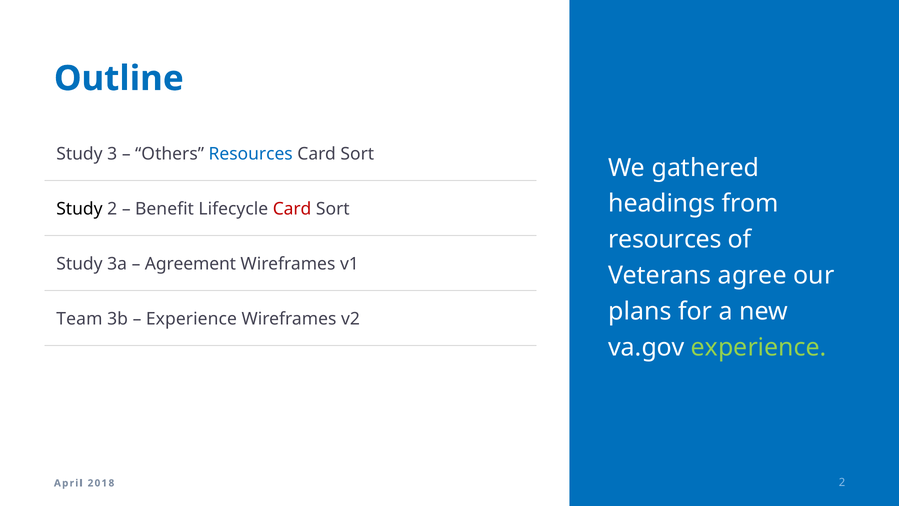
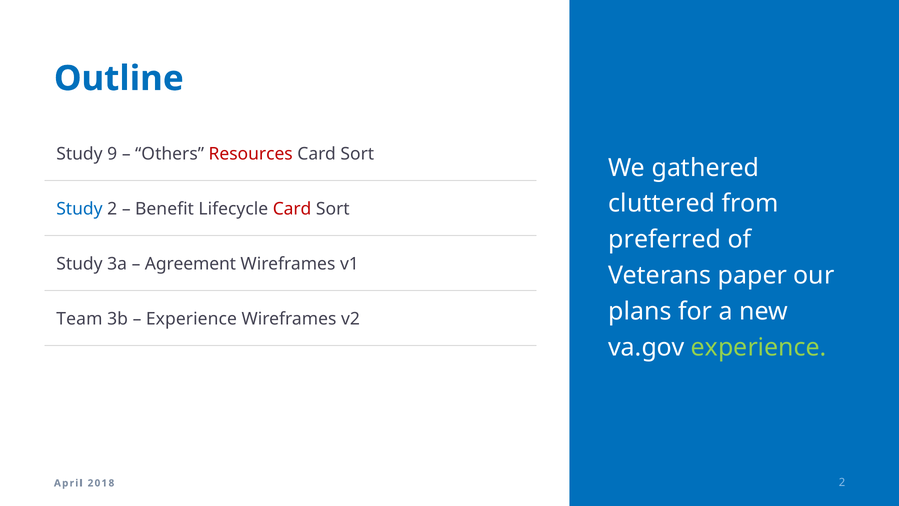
3: 3 -> 9
Resources at (251, 154) colour: blue -> red
headings: headings -> cluttered
Study at (79, 209) colour: black -> blue
resources at (665, 240): resources -> preferred
agree: agree -> paper
